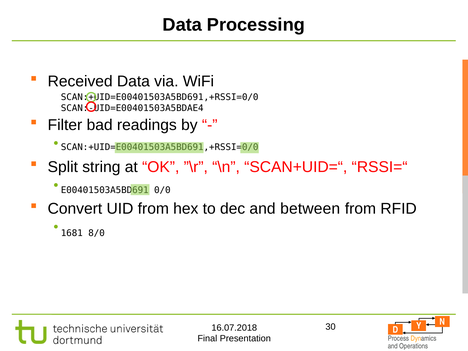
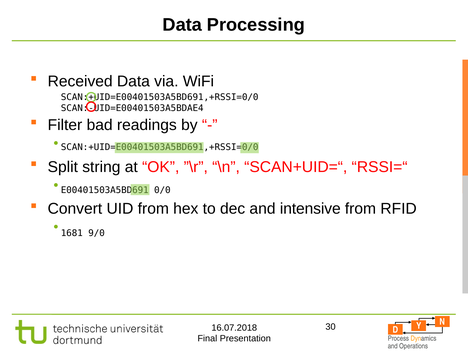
between: between -> intensive
8/0: 8/0 -> 9/0
